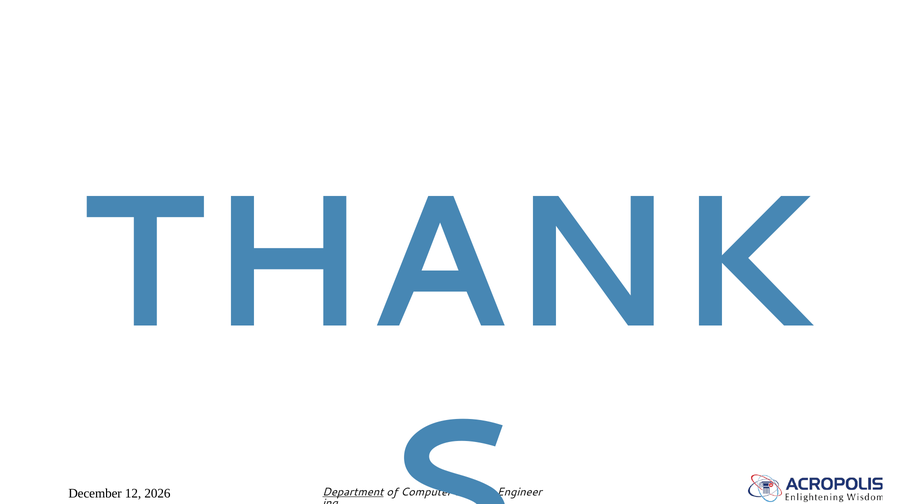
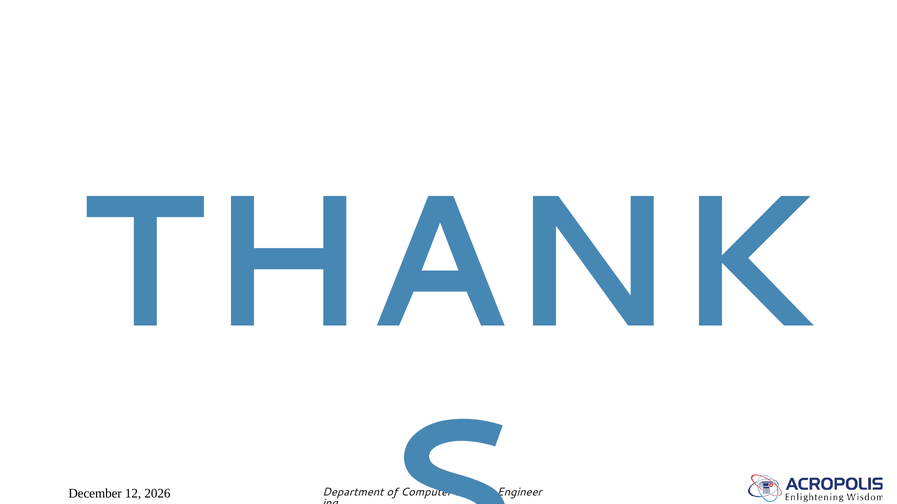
Department underline: present -> none
